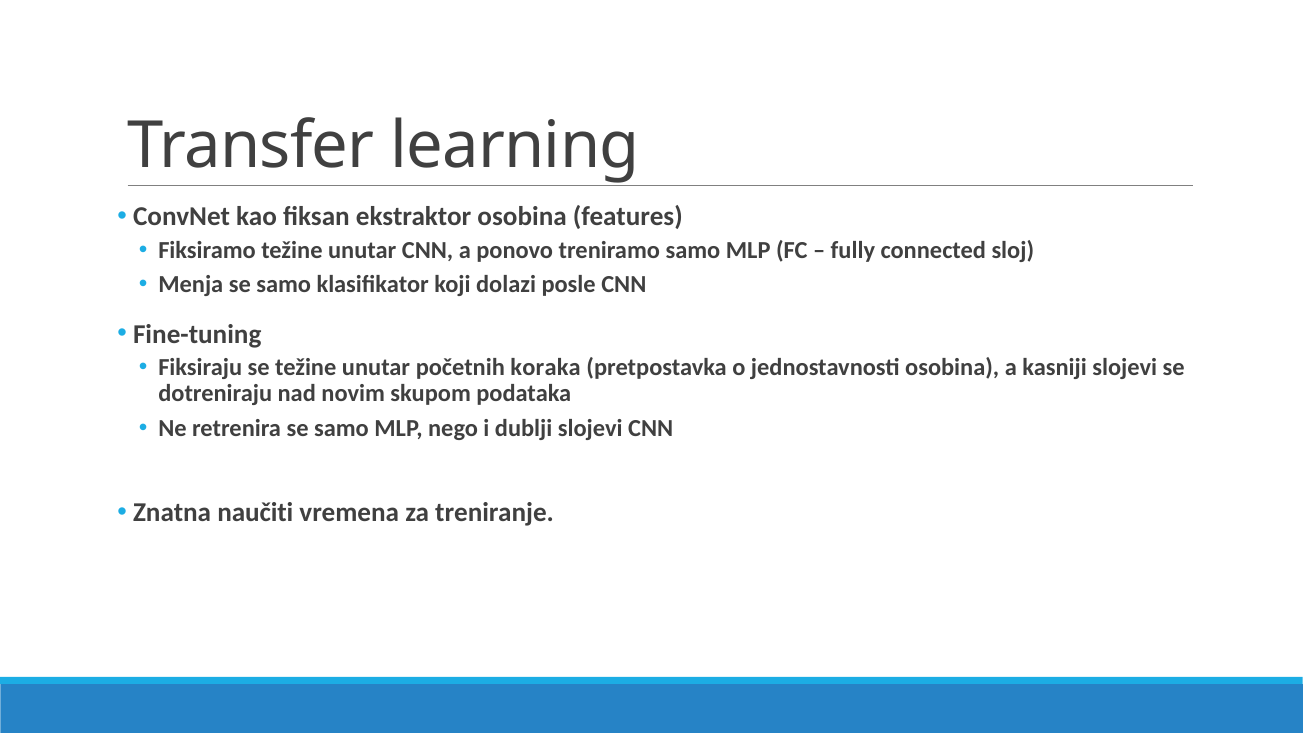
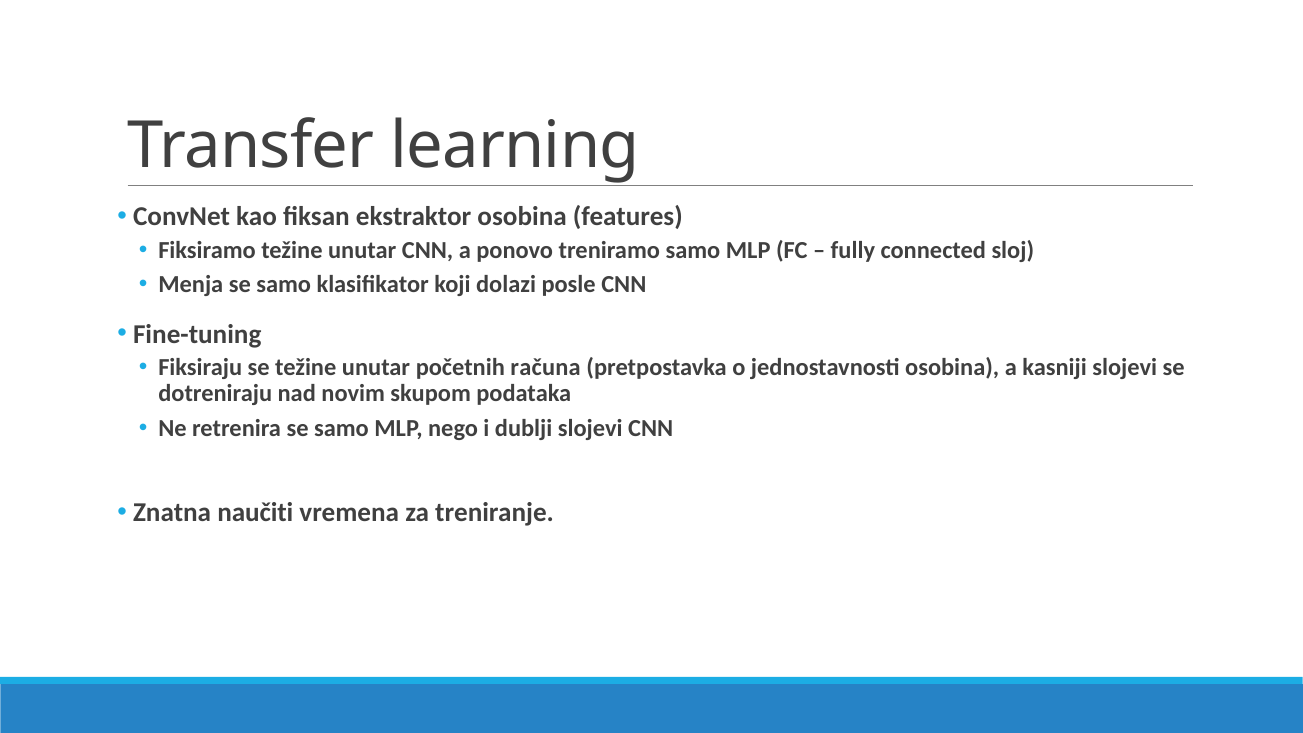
koraka: koraka -> računa
